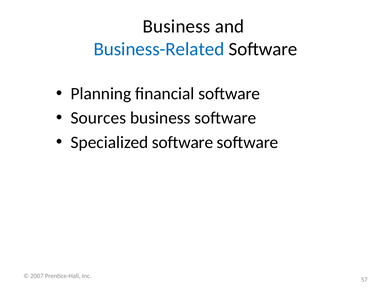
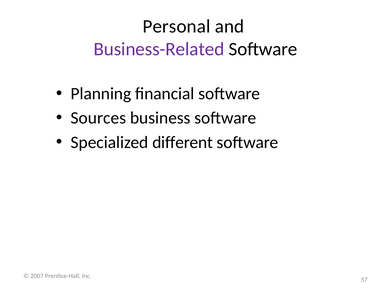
Business at (177, 26): Business -> Personal
Business-Related colour: blue -> purple
Specialized software: software -> different
